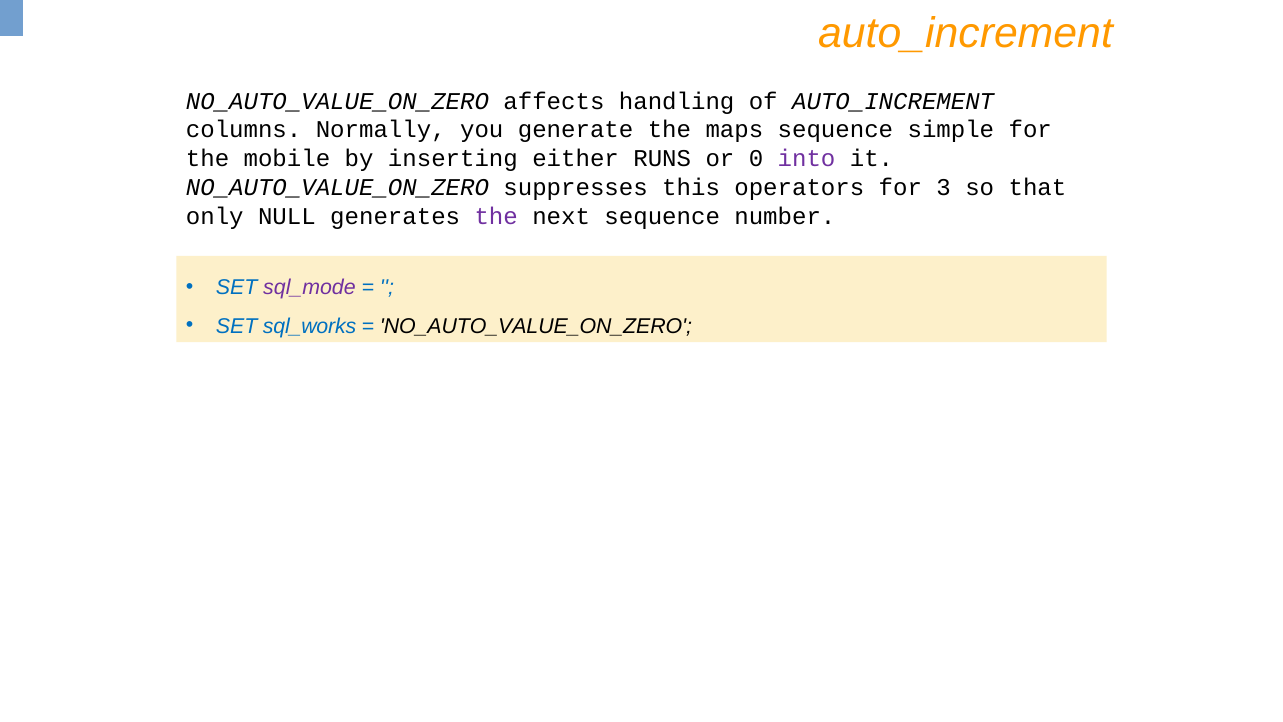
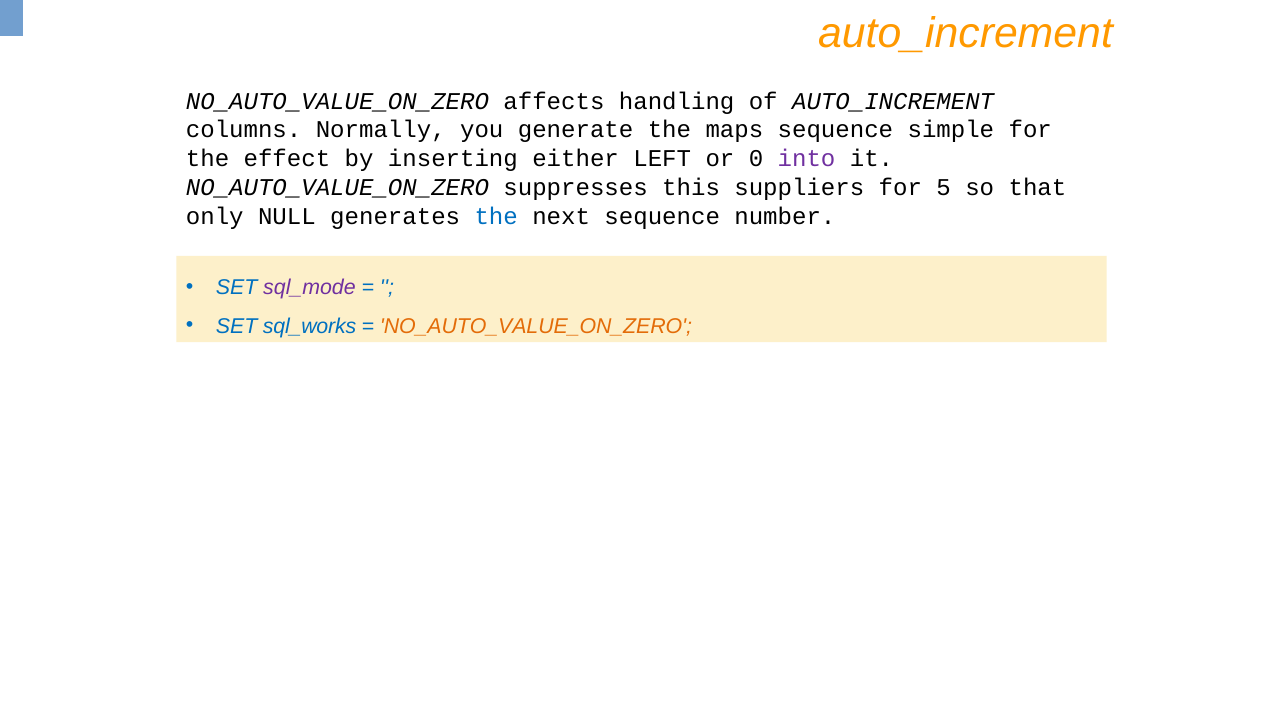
mobile: mobile -> effect
RUNS: RUNS -> LEFT
operators: operators -> suppliers
3: 3 -> 5
the at (496, 216) colour: purple -> blue
NO_AUTO_VALUE_ON_ZERO at (536, 326) colour: black -> orange
